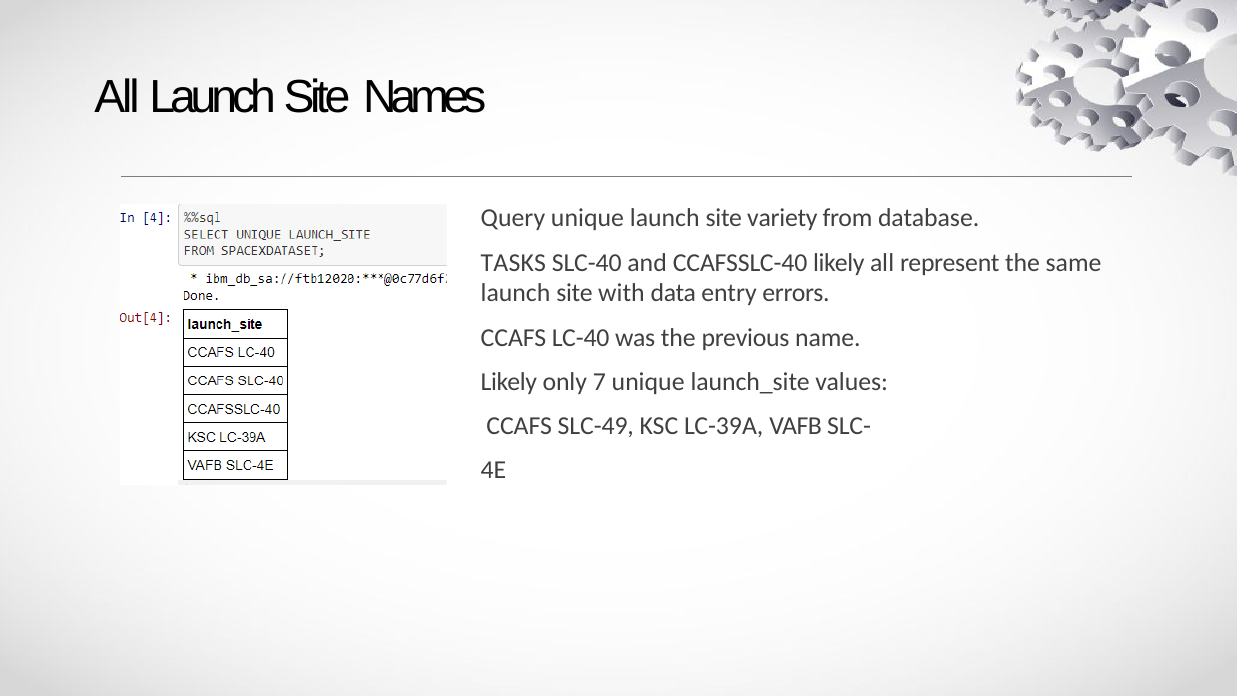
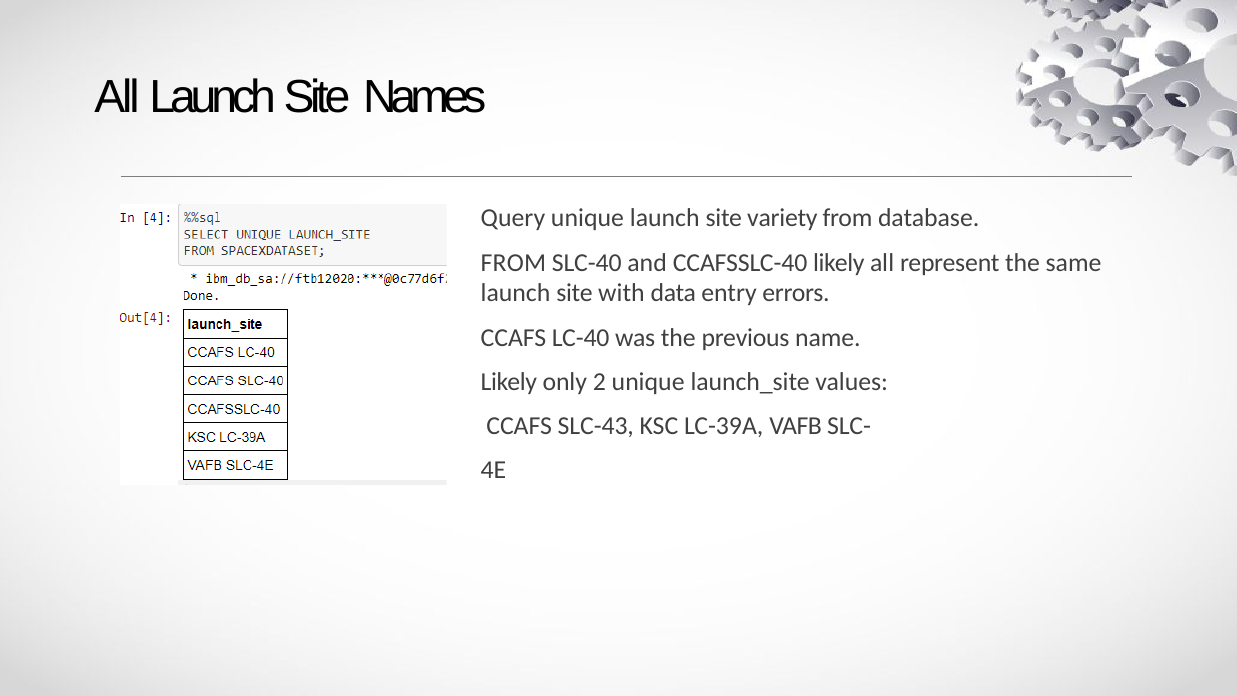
TASKS at (513, 263): TASKS -> FROM
7: 7 -> 2
SLC-49: SLC-49 -> SLC-43
